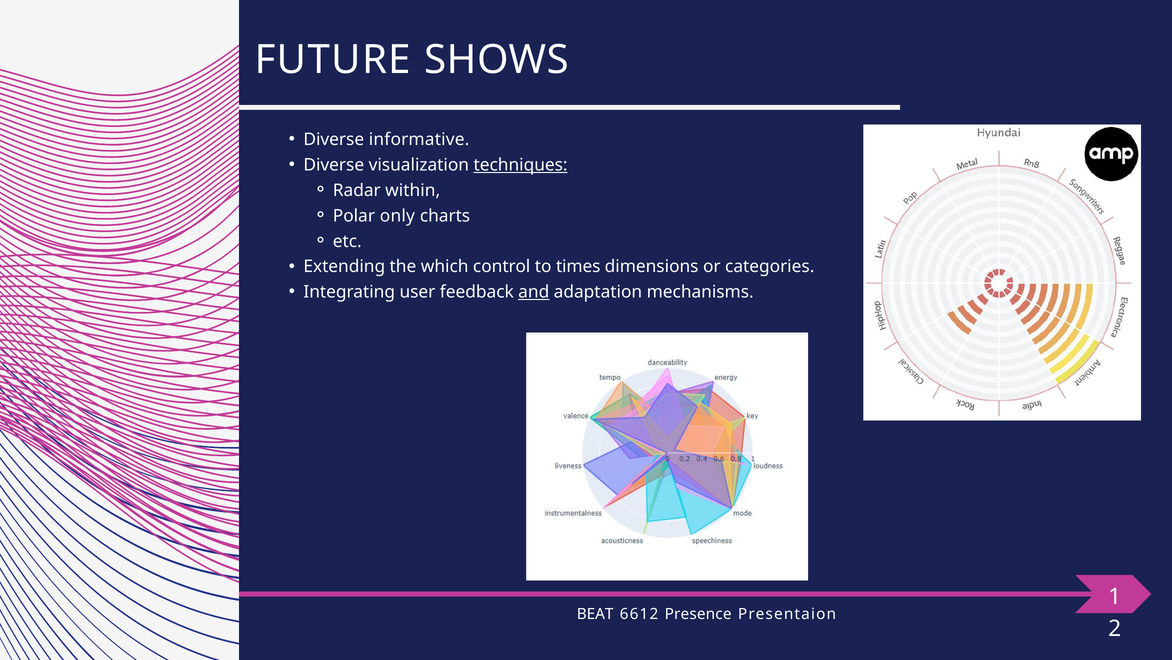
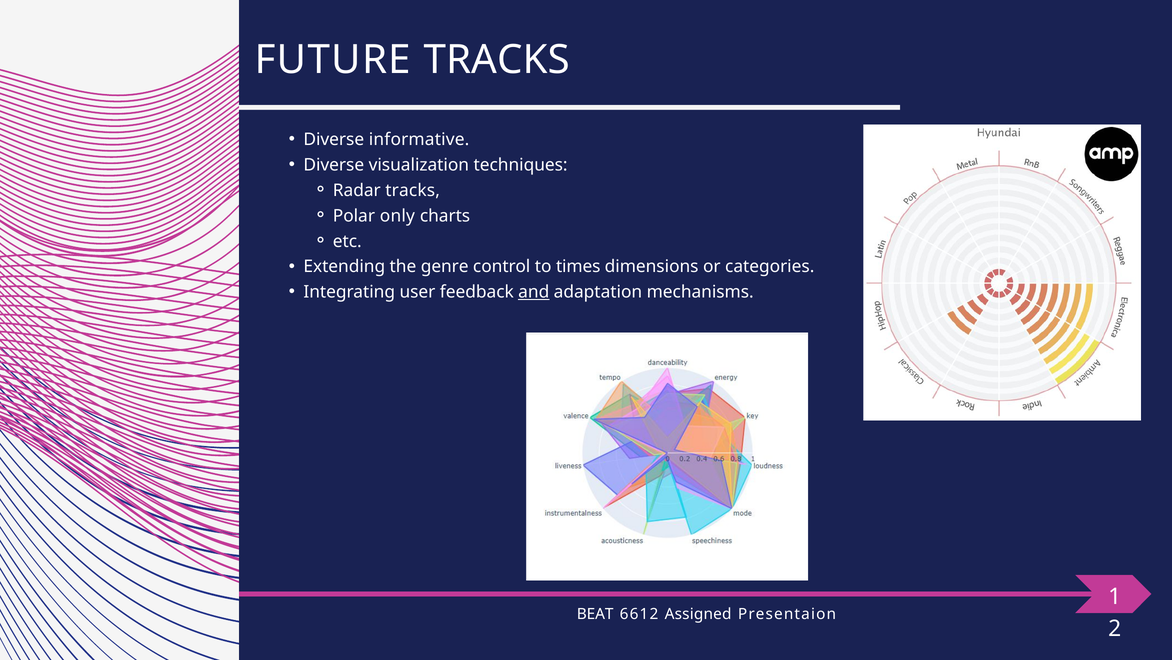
FUTURE SHOWS: SHOWS -> TRACKS
techniques underline: present -> none
Radar within: within -> tracks
which: which -> genre
Presence: Presence -> Assigned
